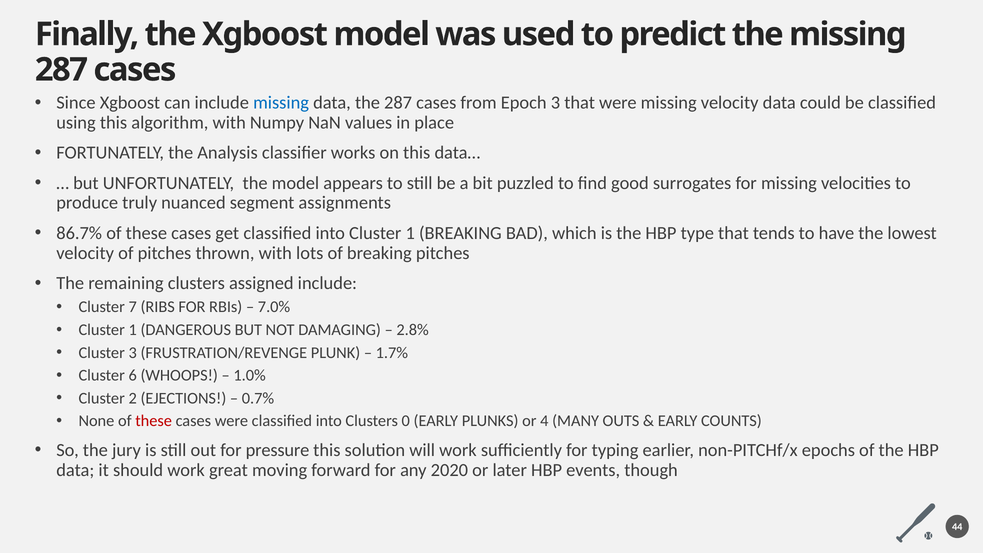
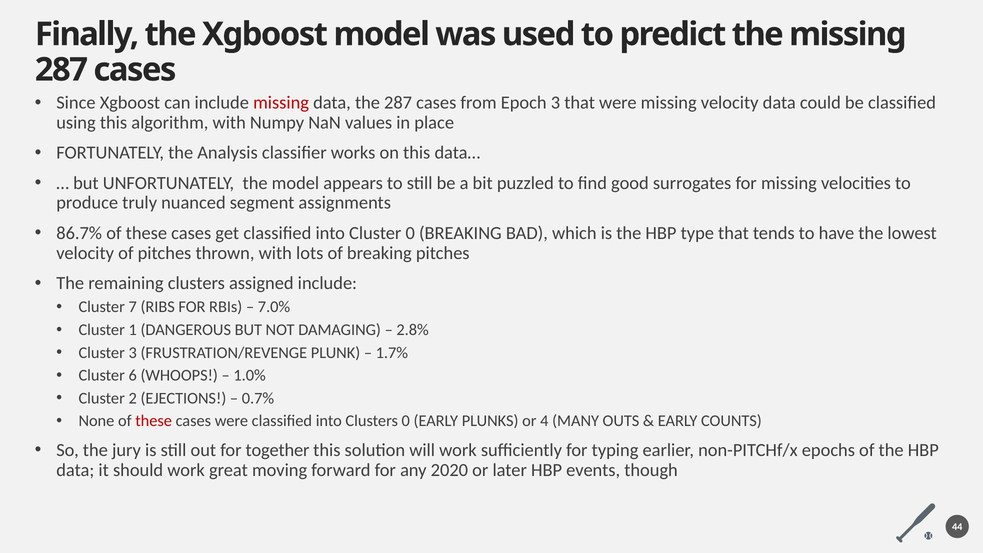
missing at (281, 103) colour: blue -> red
into Cluster 1: 1 -> 0
pressure: pressure -> together
